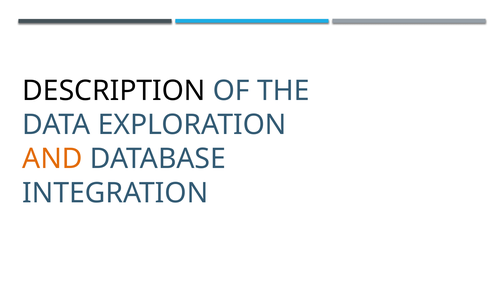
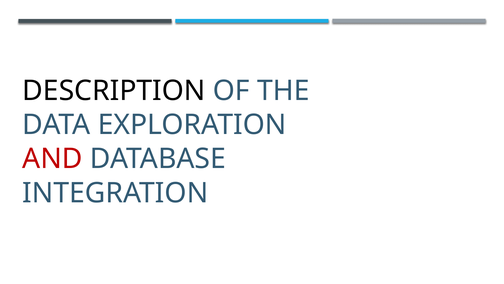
AND colour: orange -> red
